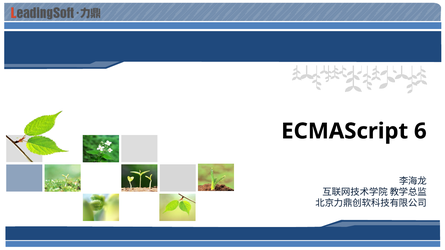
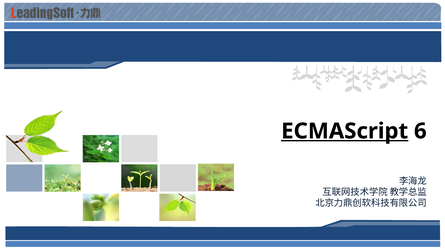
ECMAScript underline: none -> present
